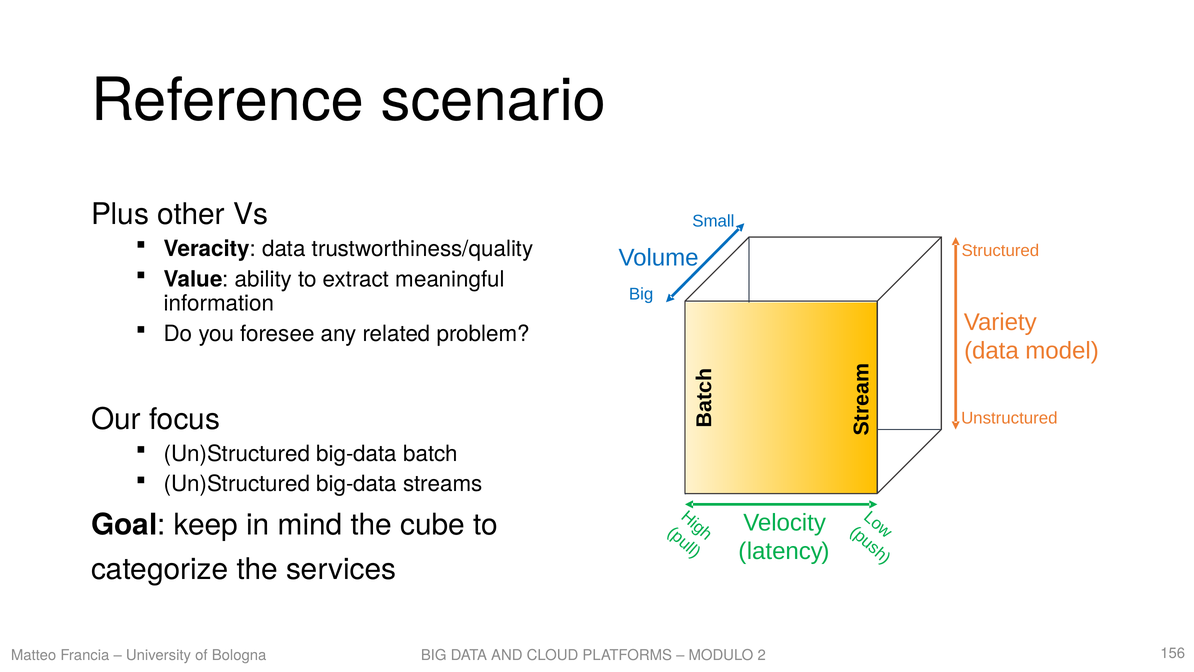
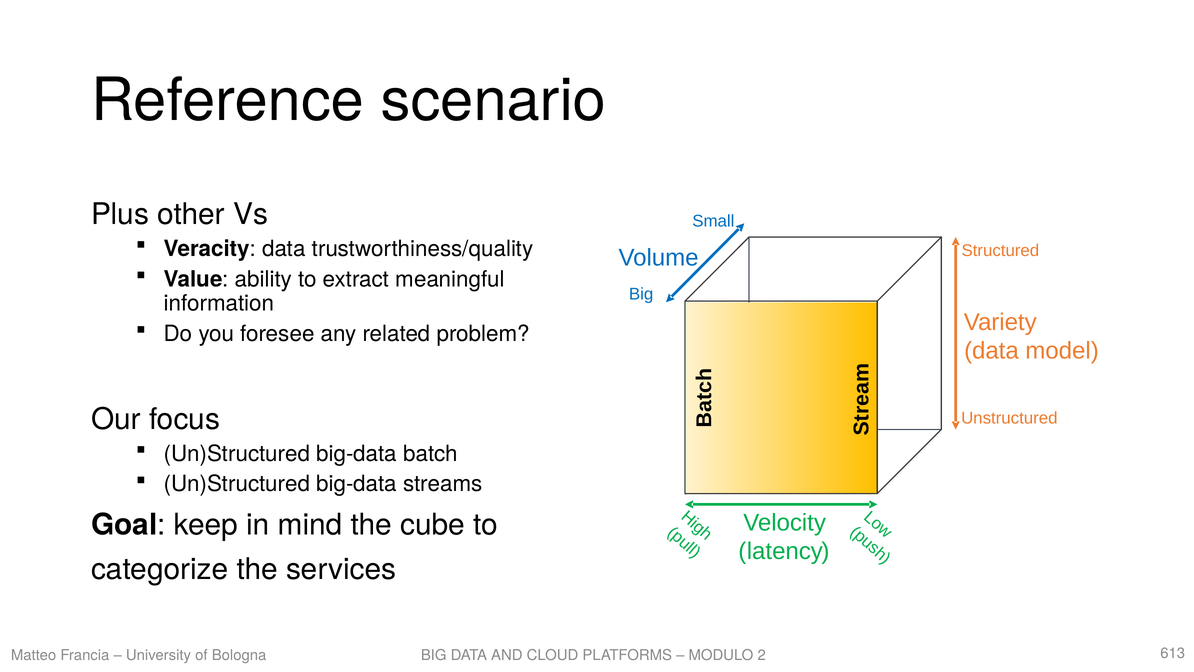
156: 156 -> 613
